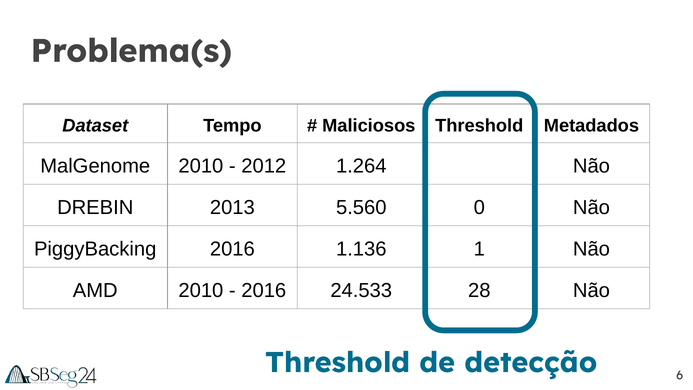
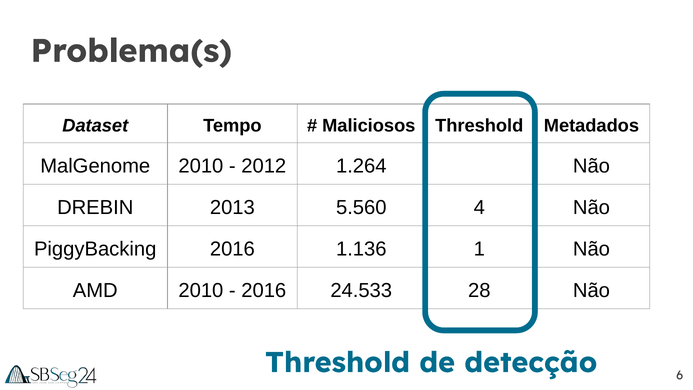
0: 0 -> 4
